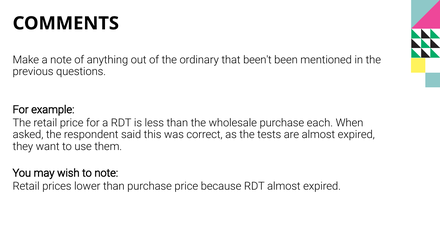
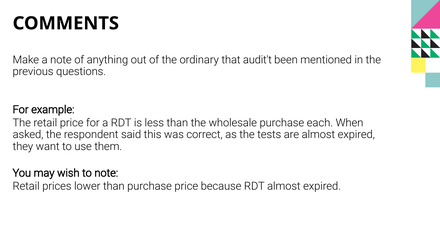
been't: been't -> audit't
